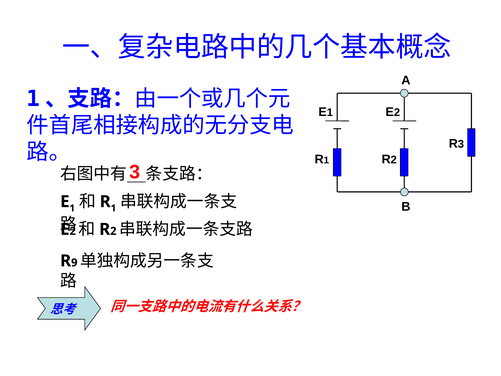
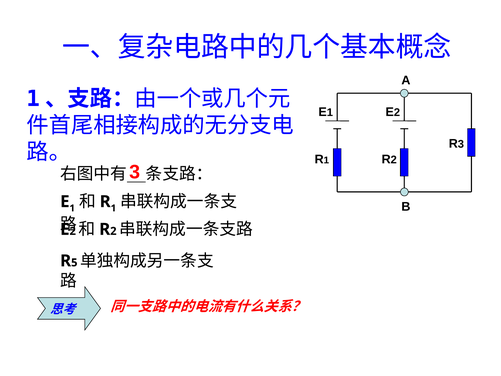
9: 9 -> 5
